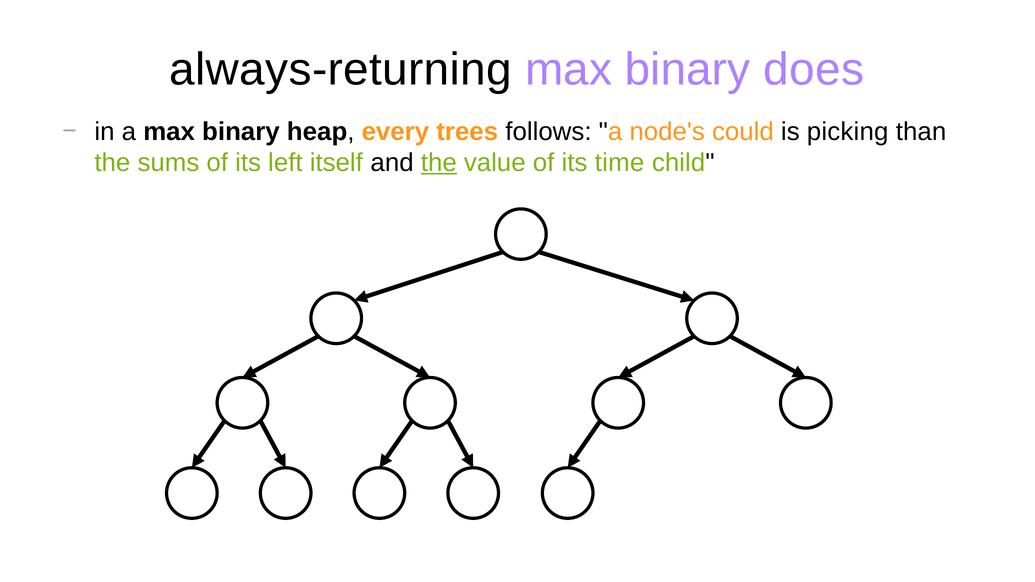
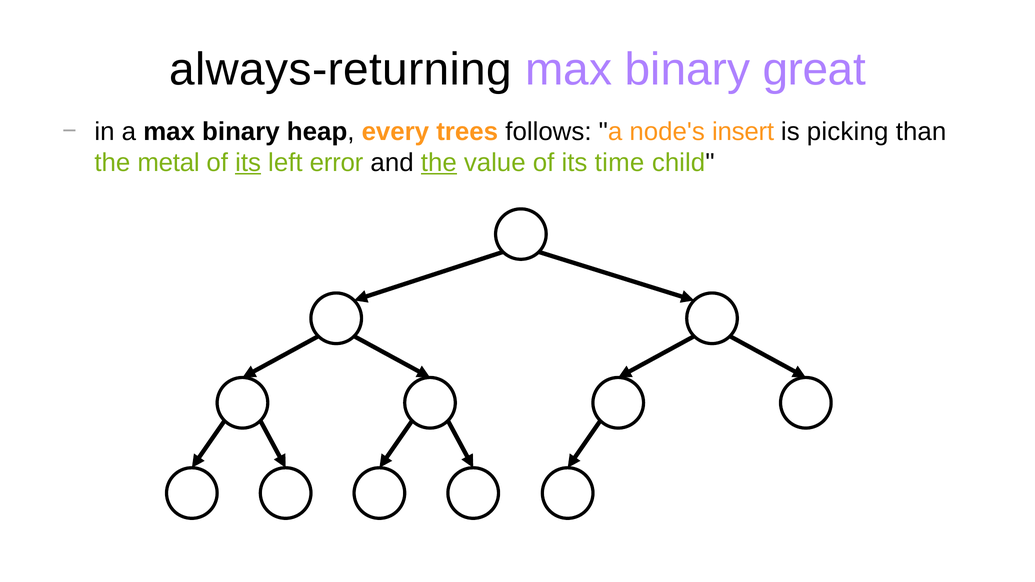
does: does -> great
could: could -> insert
sums: sums -> metal
its at (248, 163) underline: none -> present
itself: itself -> error
